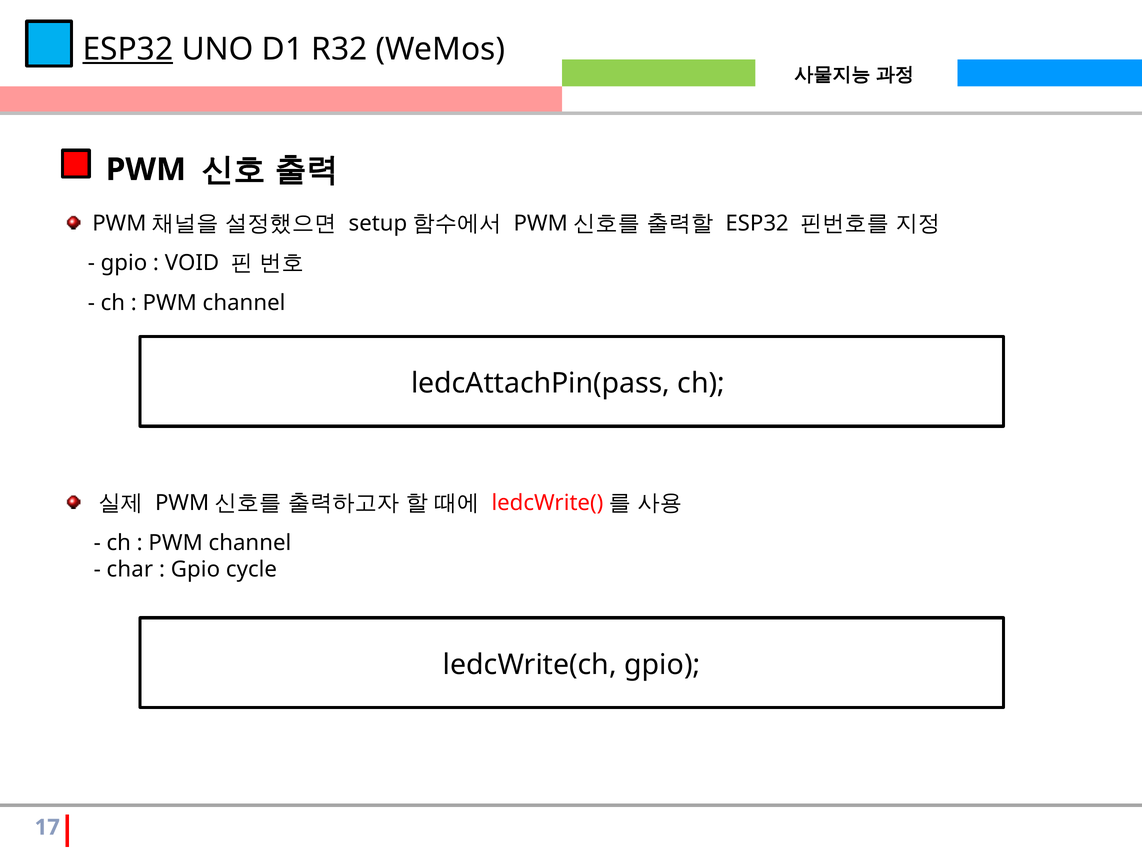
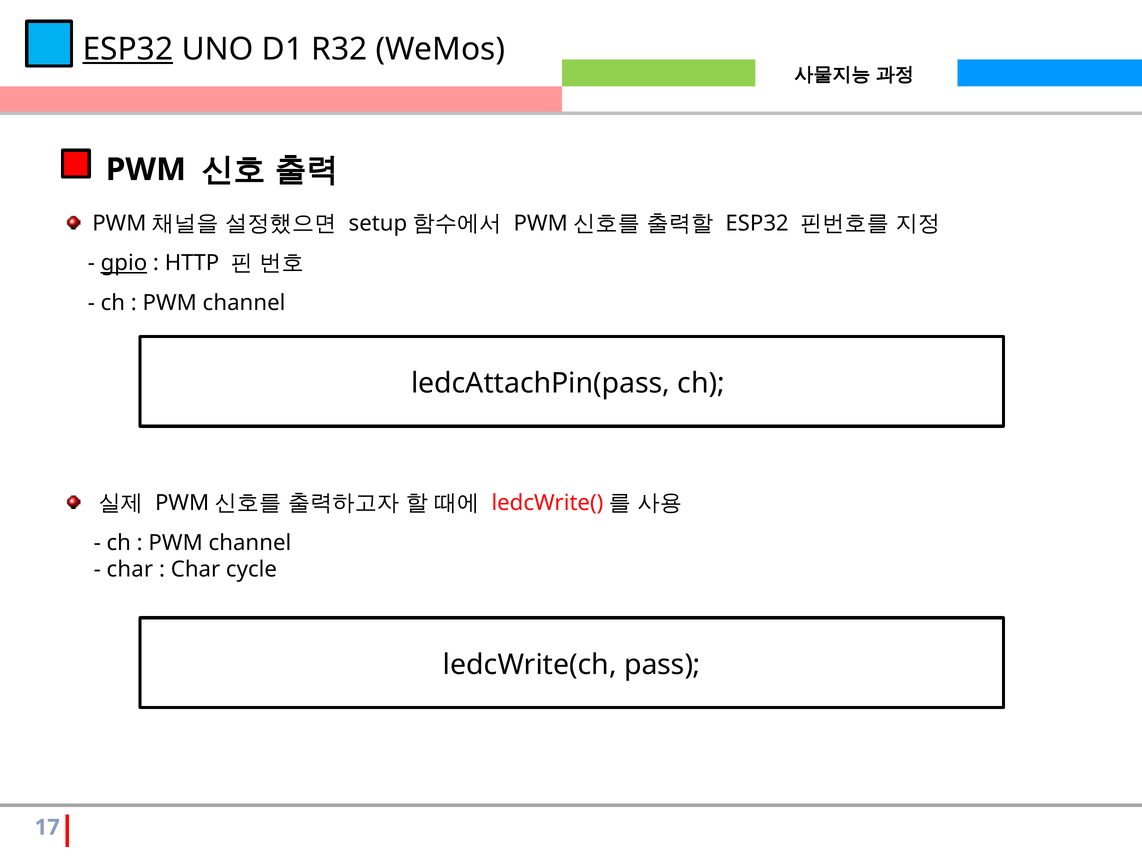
gpio at (124, 263) underline: none -> present
VOID: VOID -> HTTP
Gpio at (195, 570): Gpio -> Char
ledcWrite(ch gpio: gpio -> pass
